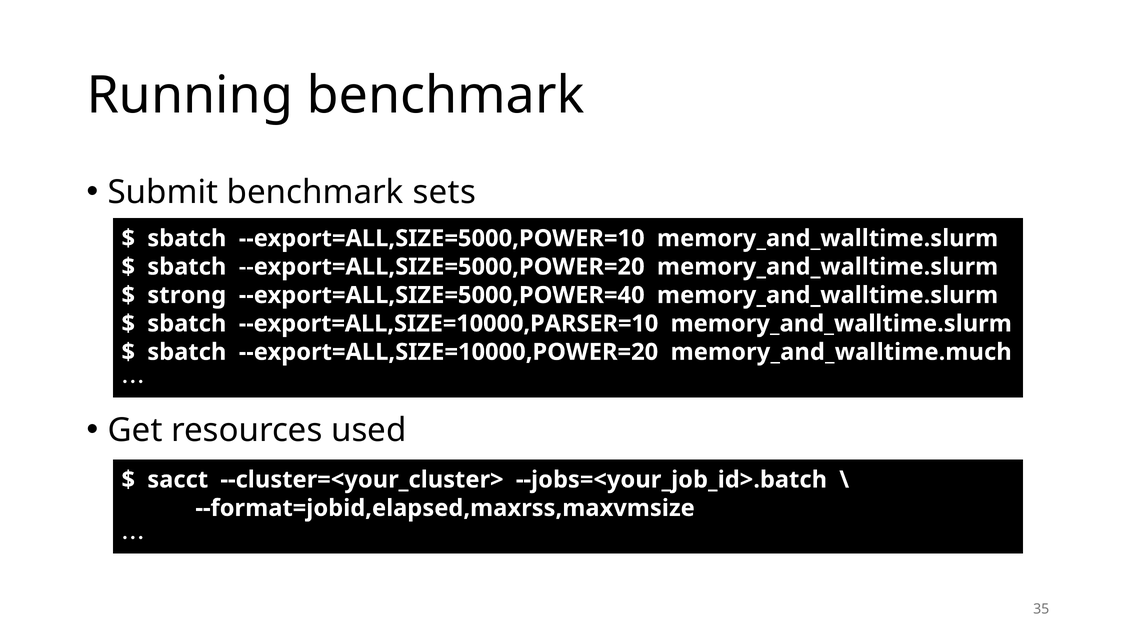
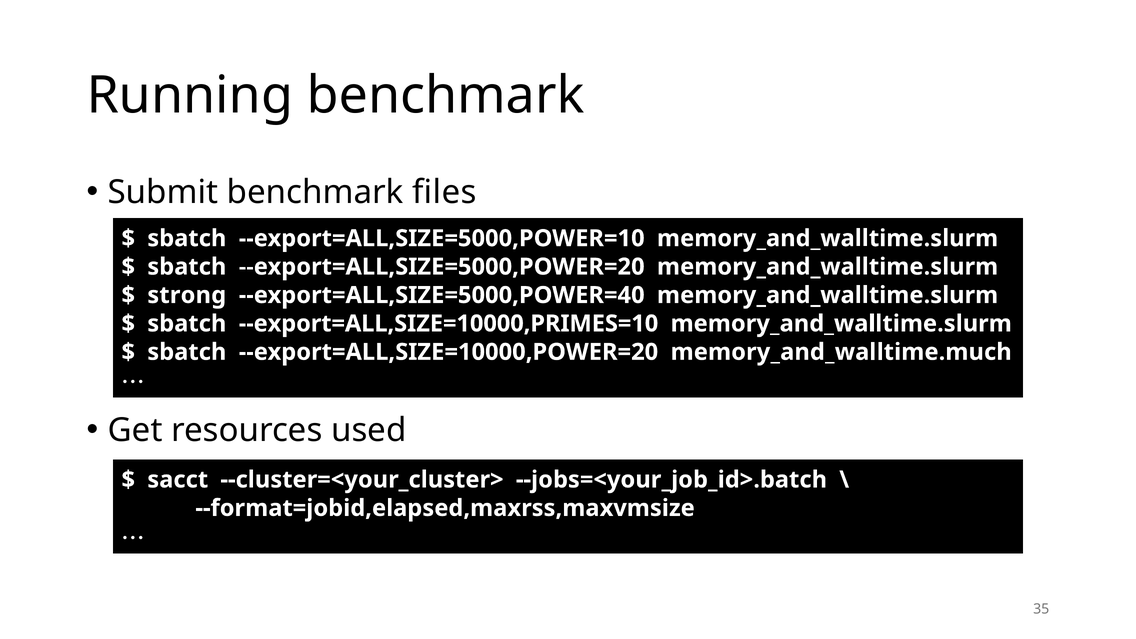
sets: sets -> files
--export=ALL,SIZE=10000,PARSER=10: --export=ALL,SIZE=10000,PARSER=10 -> --export=ALL,SIZE=10000,PRIMES=10
